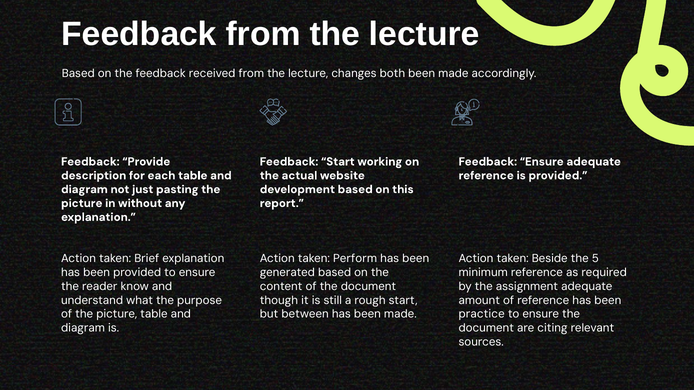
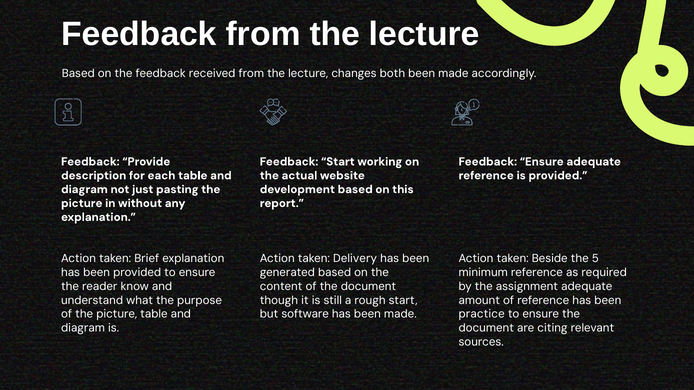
Perform: Perform -> Delivery
between: between -> software
